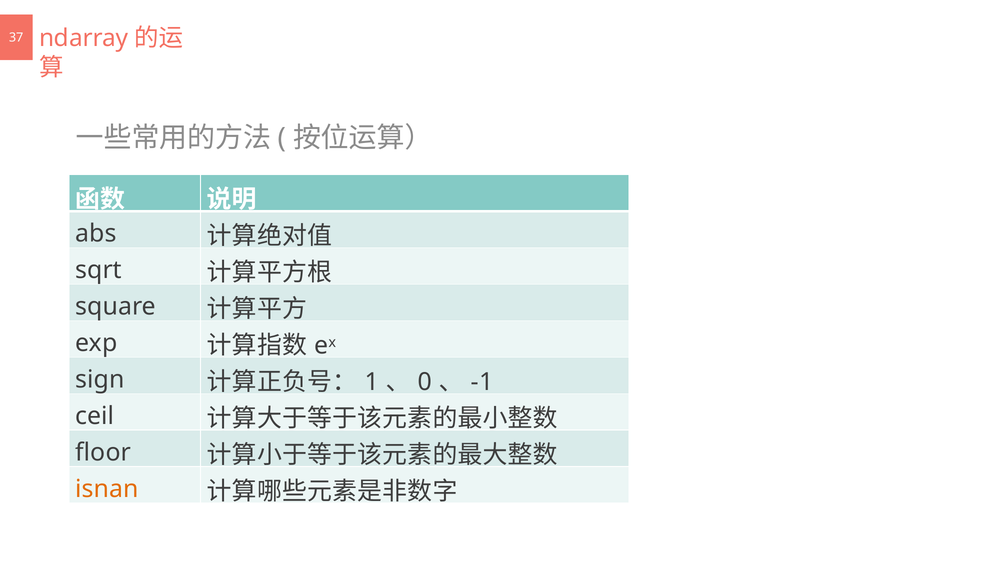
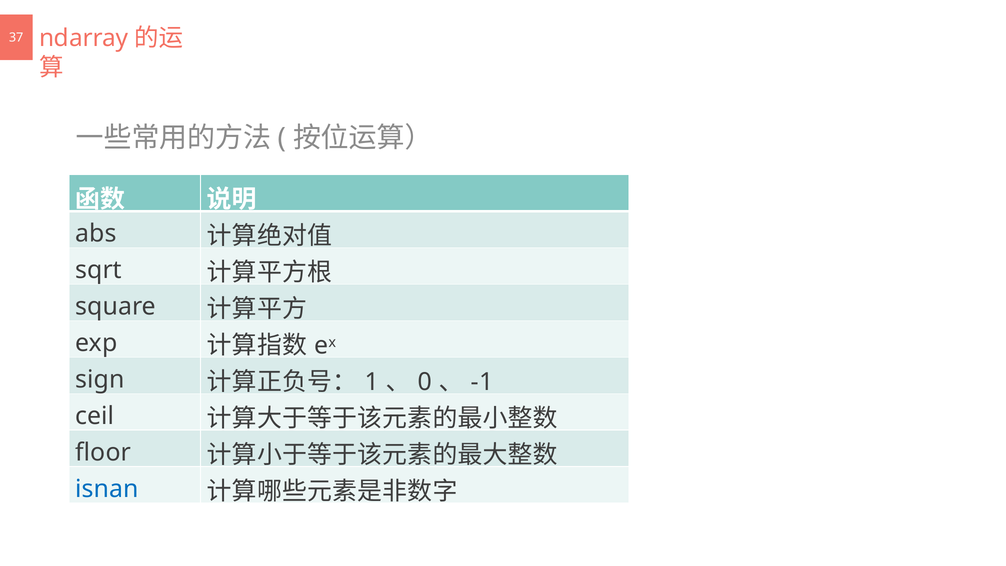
isnan colour: orange -> blue
